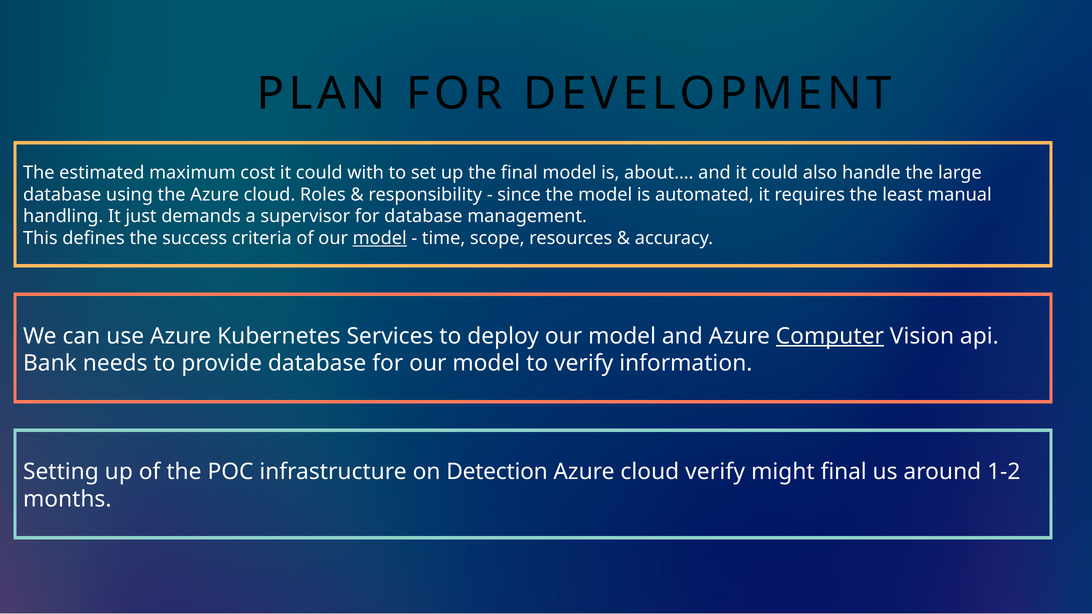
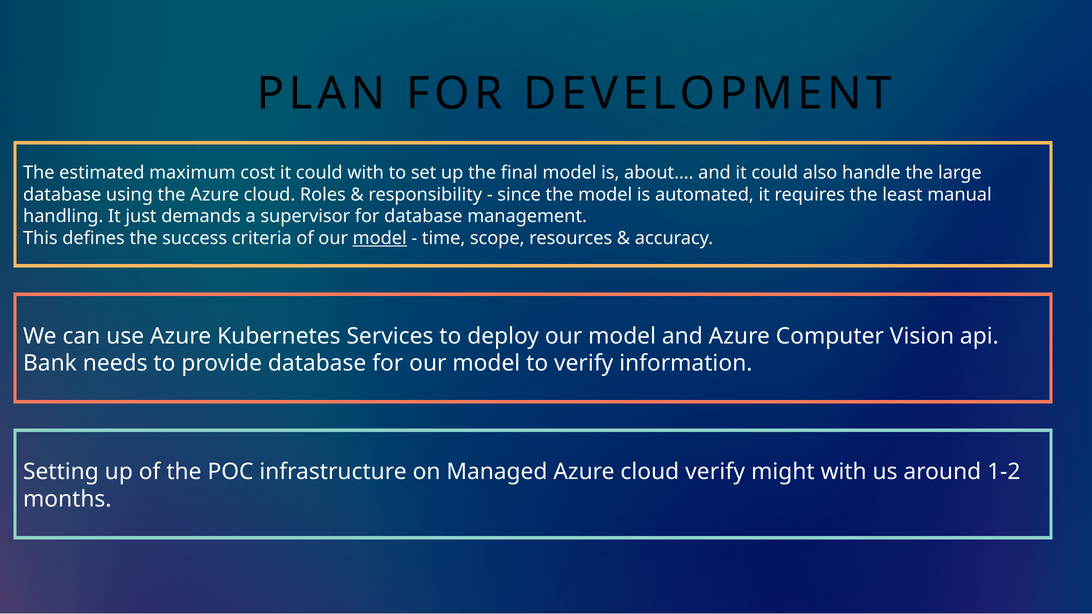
Computer underline: present -> none
Detection: Detection -> Managed
might final: final -> with
